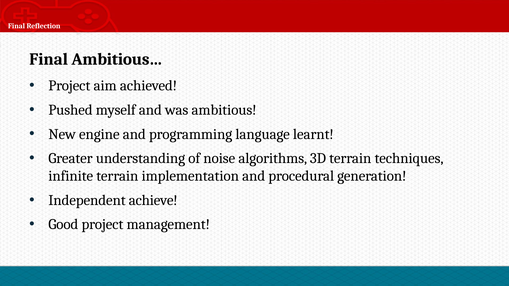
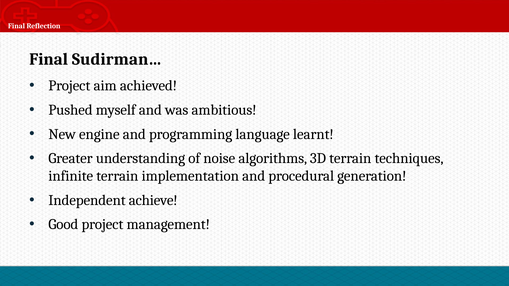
Ambitious…: Ambitious… -> Sudirman…
